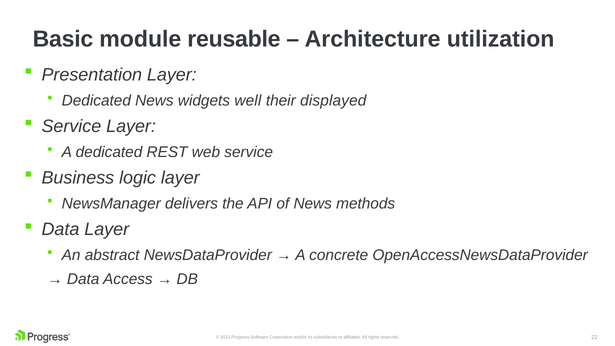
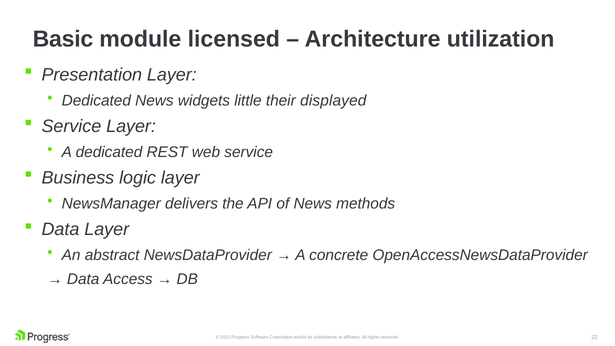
reusable: reusable -> licensed
well: well -> little
